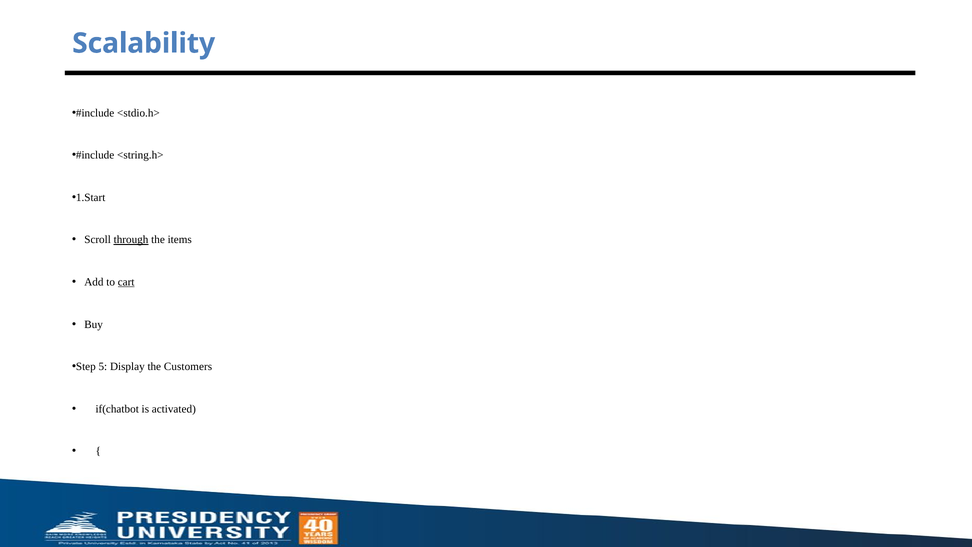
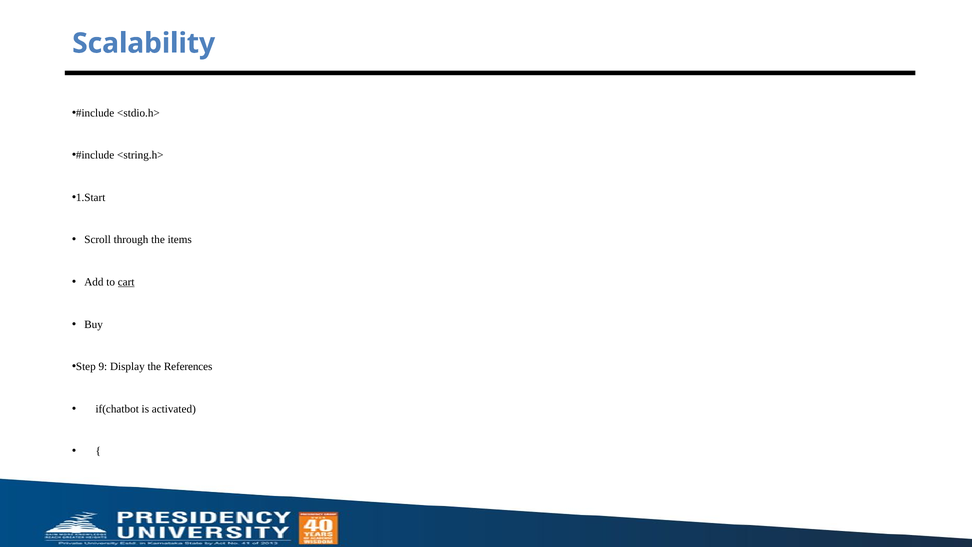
through underline: present -> none
5: 5 -> 9
Customers: Customers -> References
